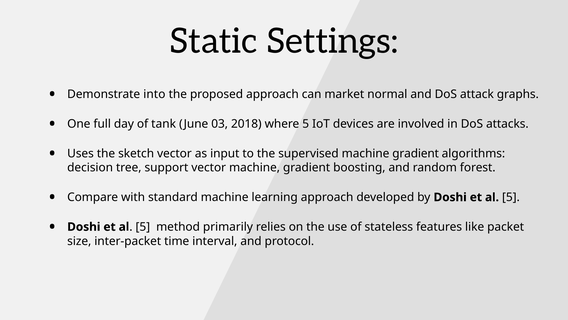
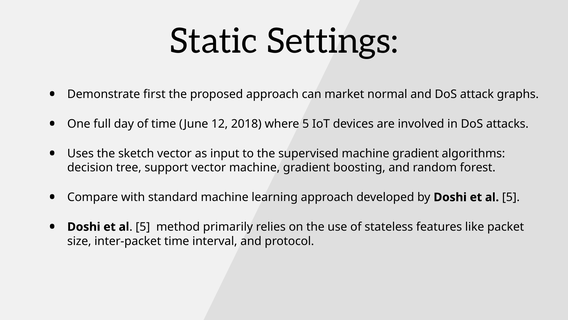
into: into -> first
of tank: tank -> time
03: 03 -> 12
